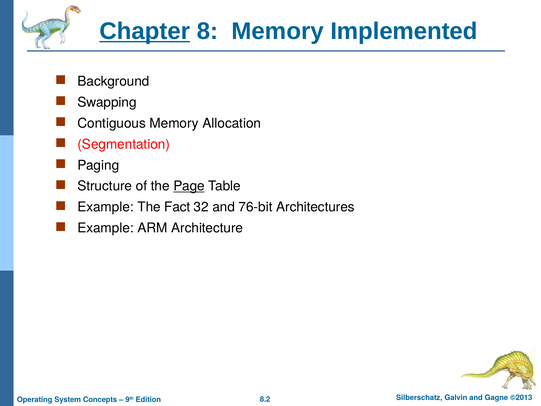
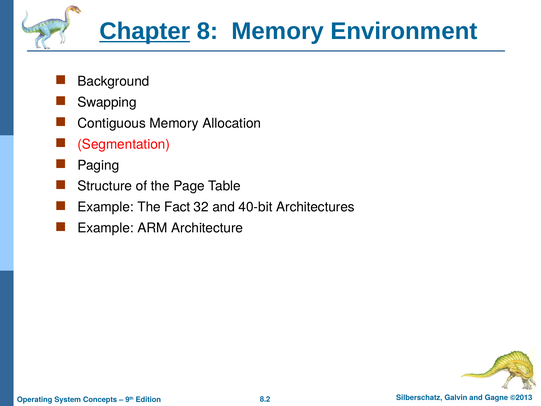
Implemented: Implemented -> Environment
Page underline: present -> none
76-bit: 76-bit -> 40-bit
